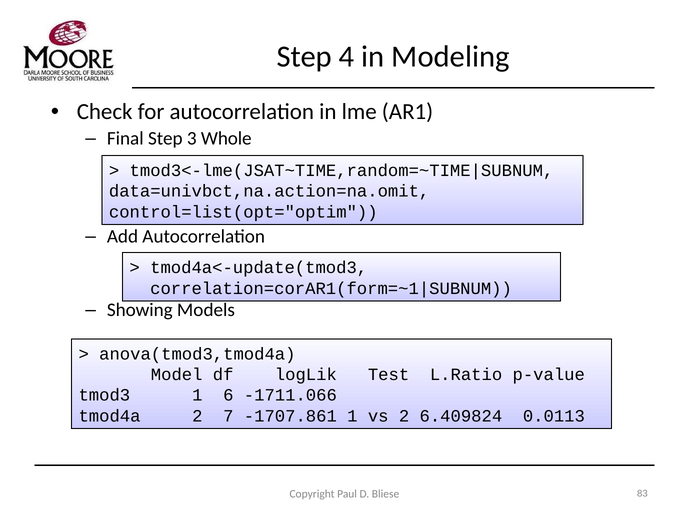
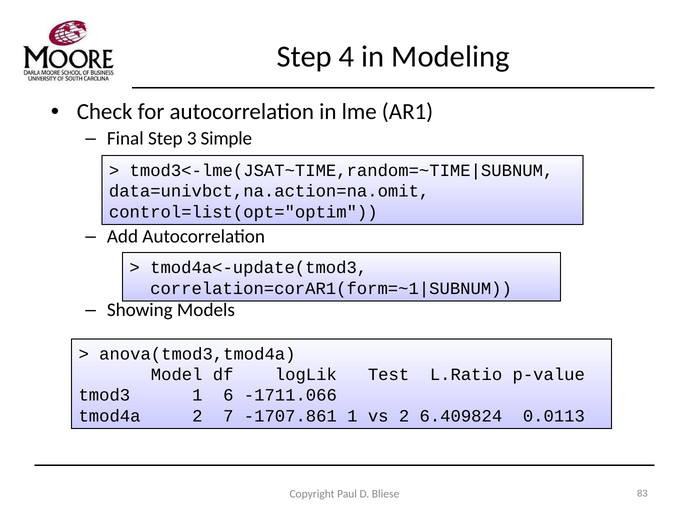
Whole: Whole -> Simple
